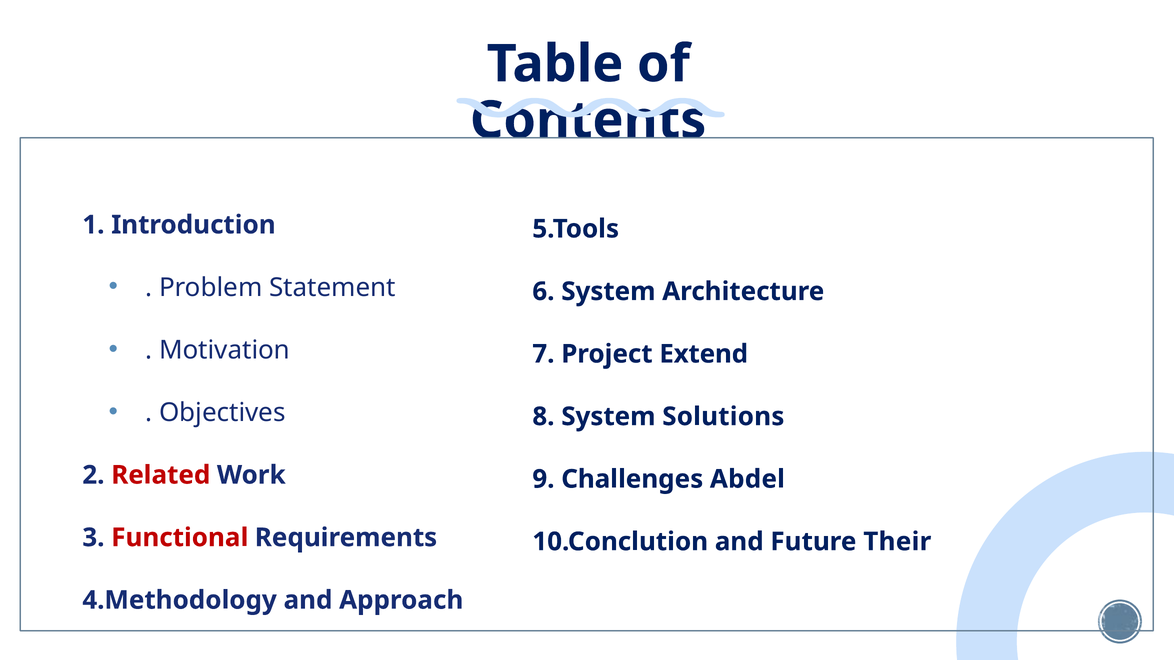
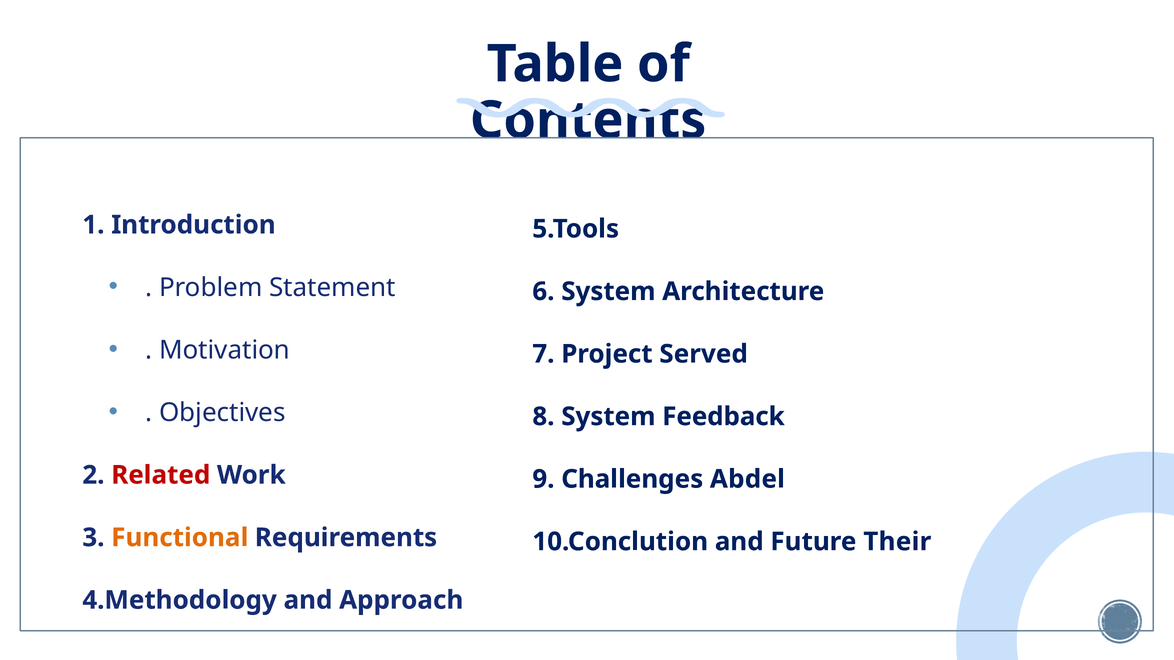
Extend: Extend -> Served
Solutions: Solutions -> Feedback
Functional colour: red -> orange
